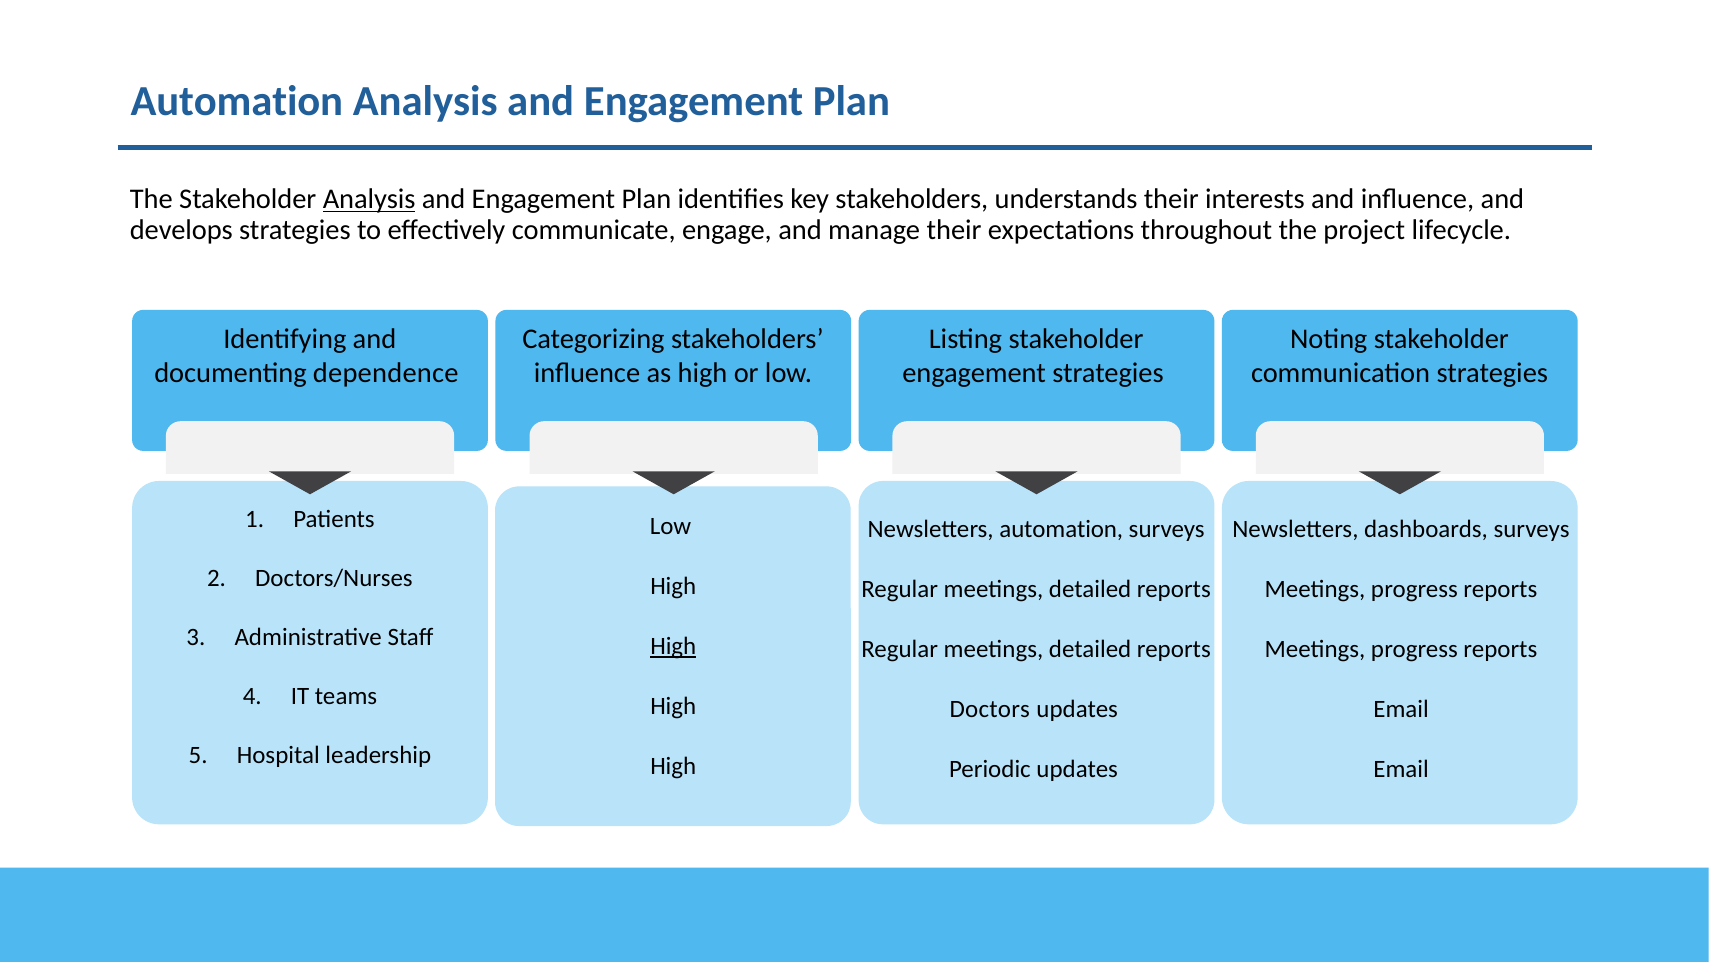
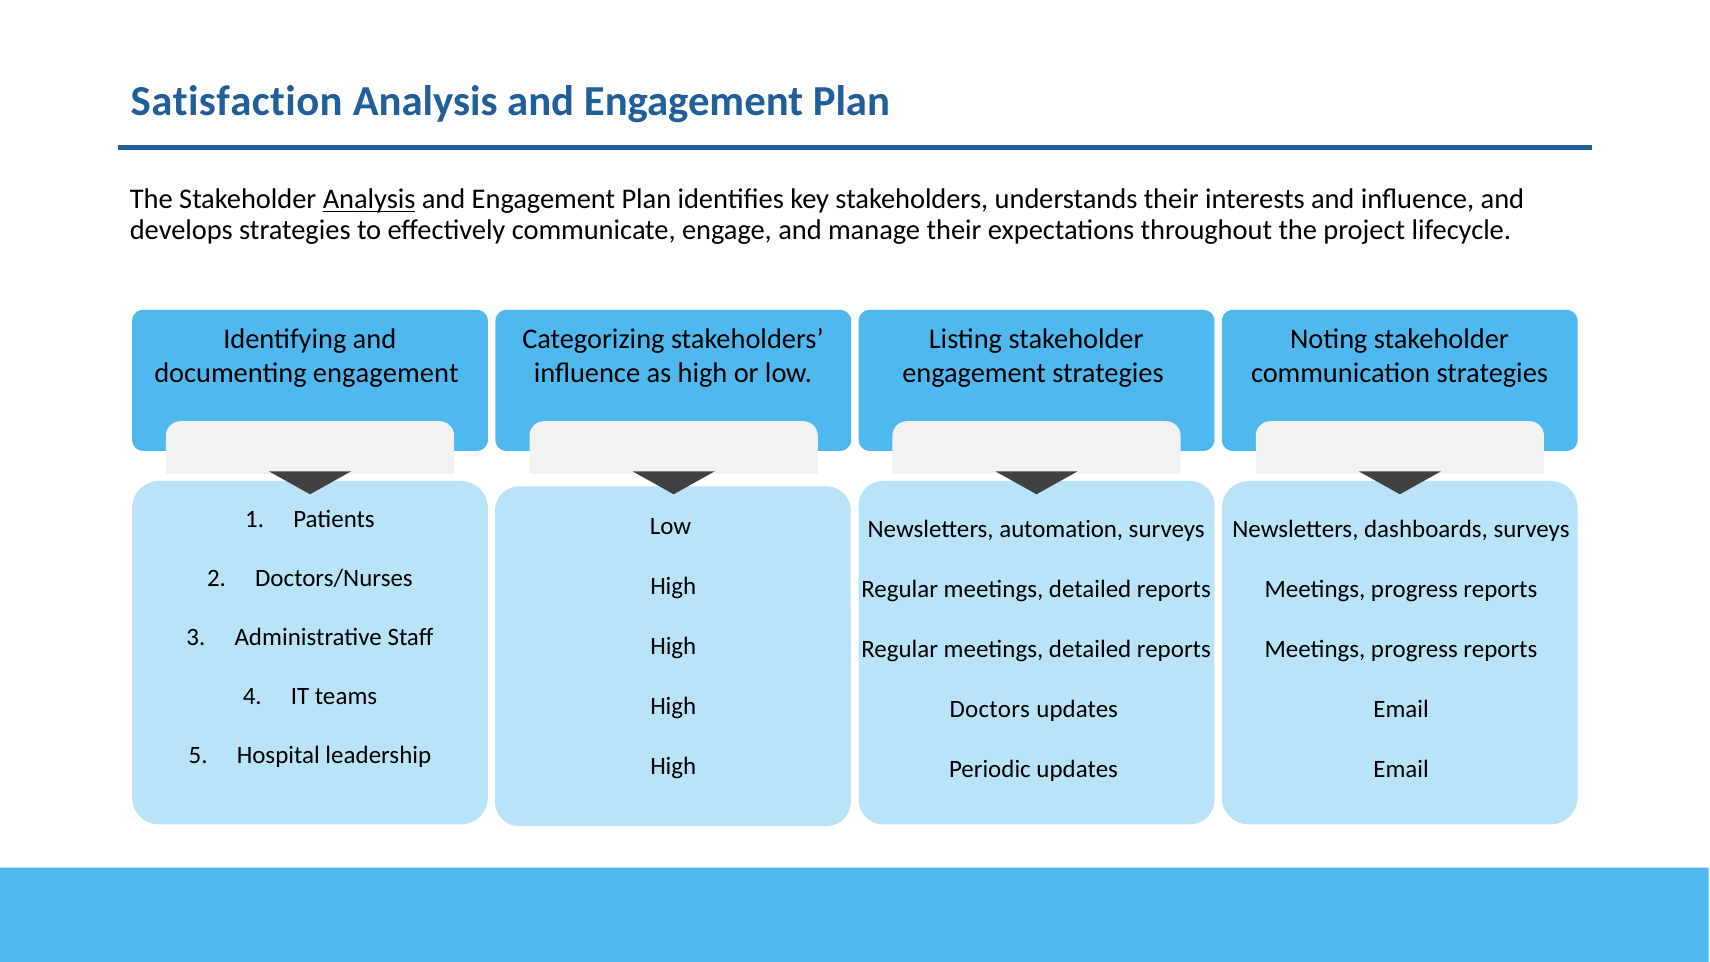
Automation at (237, 102): Automation -> Satisfaction
documenting dependence: dependence -> engagement
High at (673, 646) underline: present -> none
